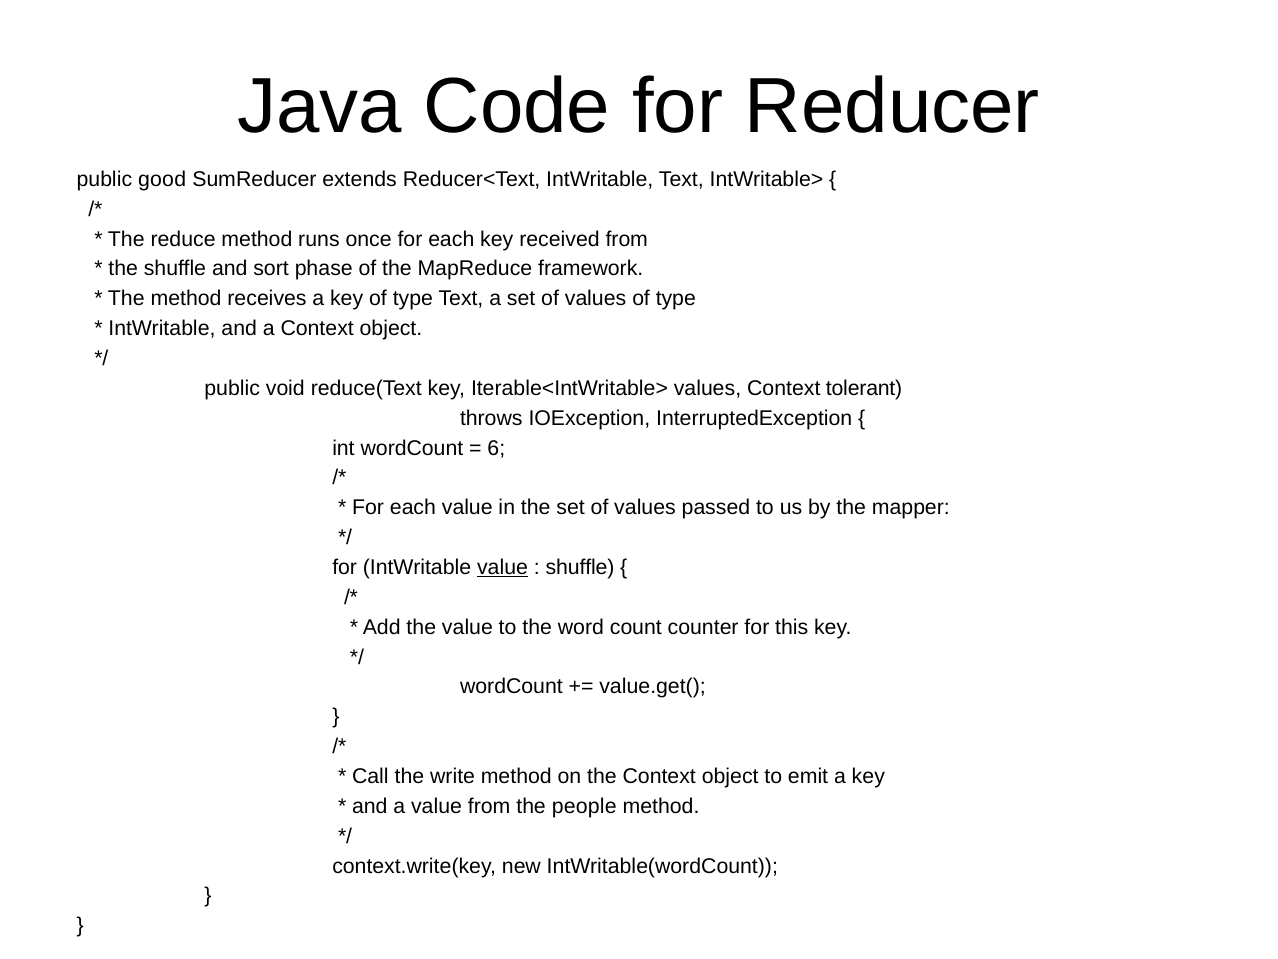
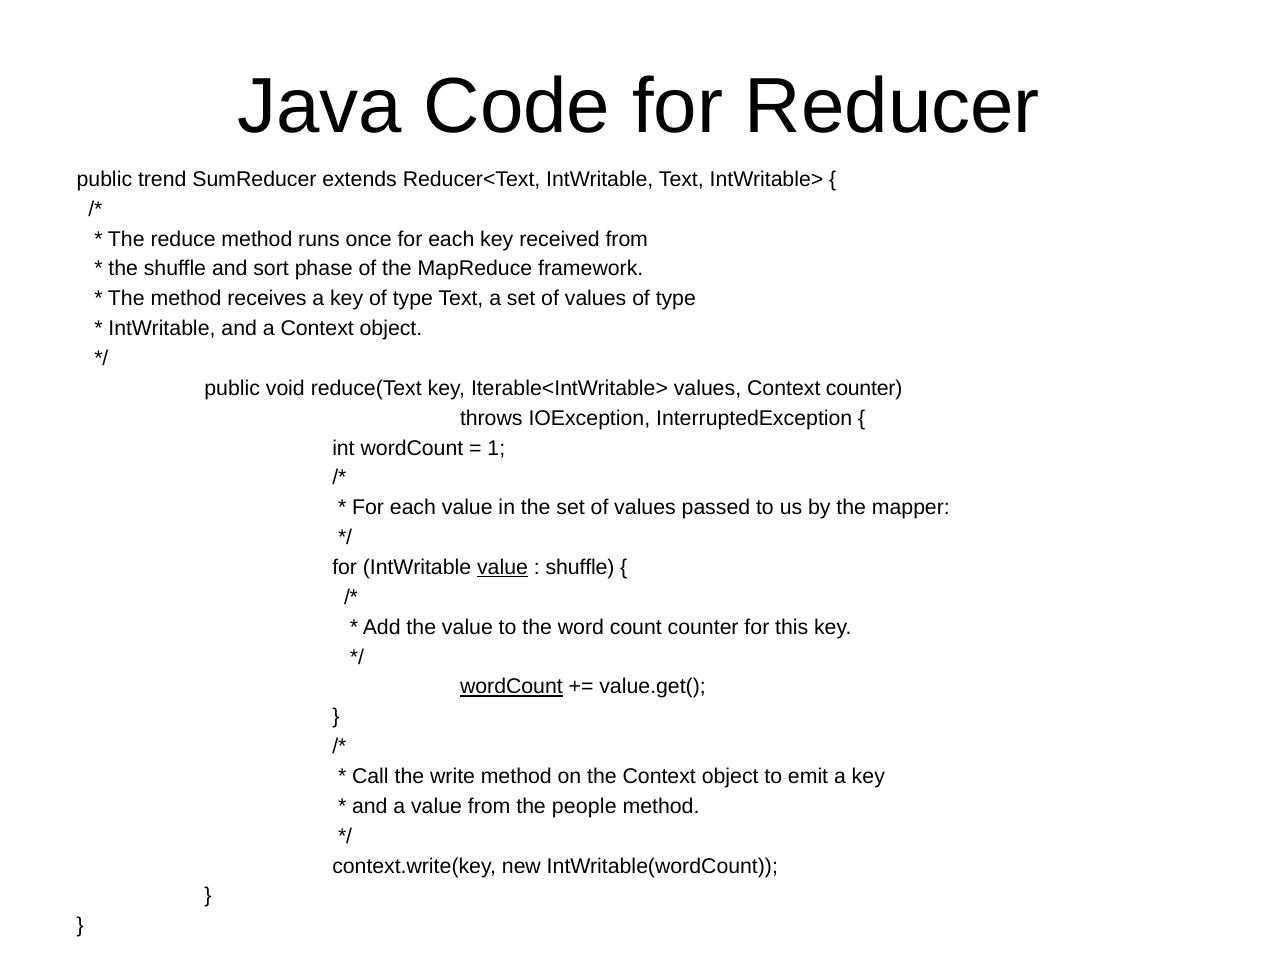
good: good -> trend
Context tolerant: tolerant -> counter
6: 6 -> 1
wordCount at (511, 687) underline: none -> present
